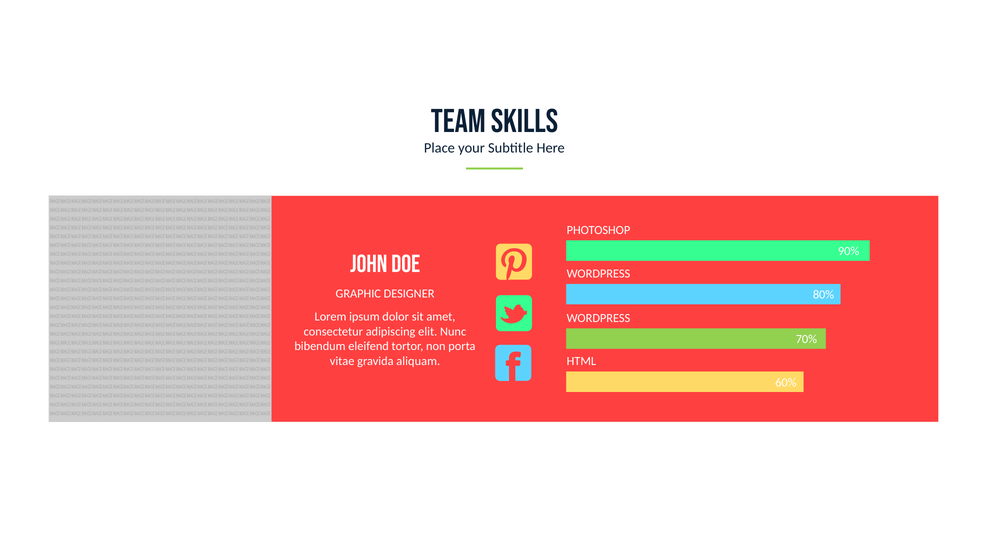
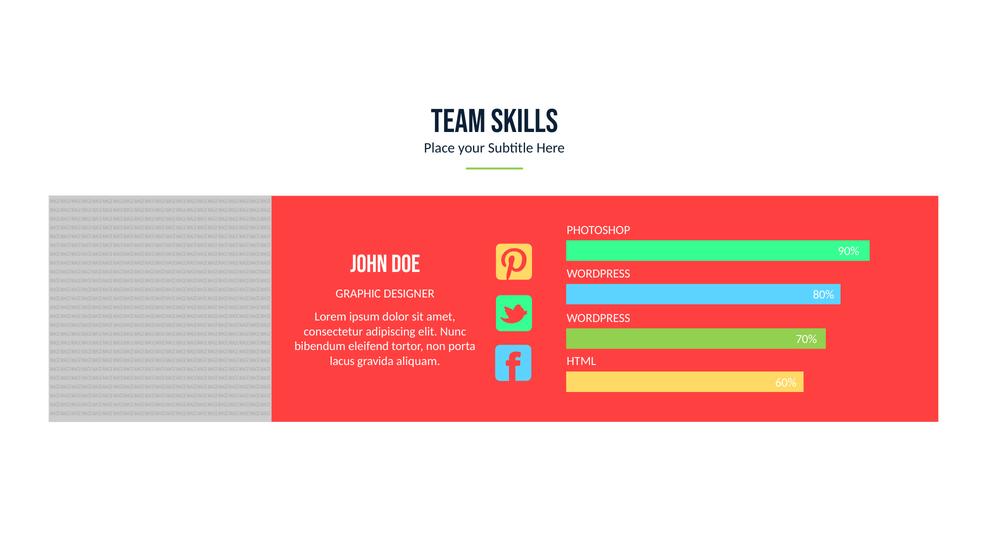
vitae: vitae -> lacus
